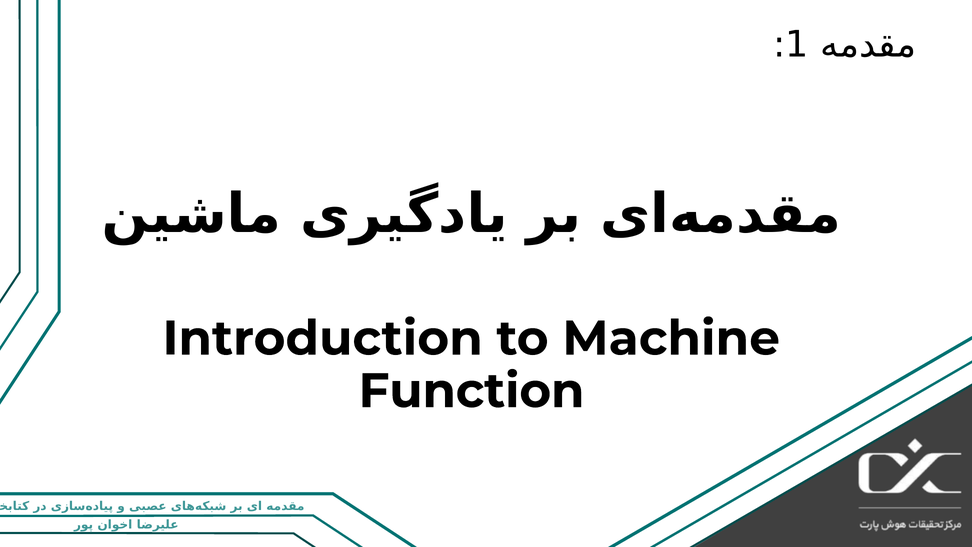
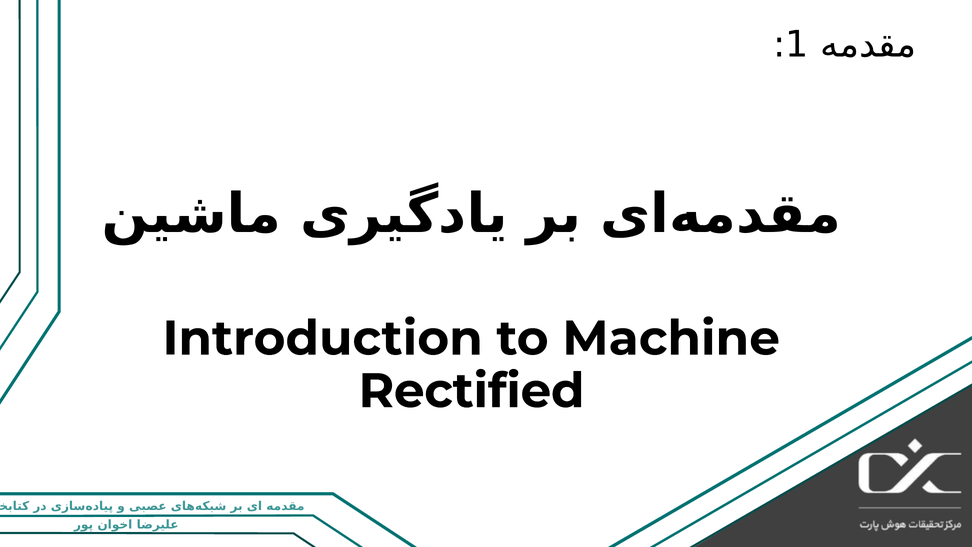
Function: Function -> Rectified
